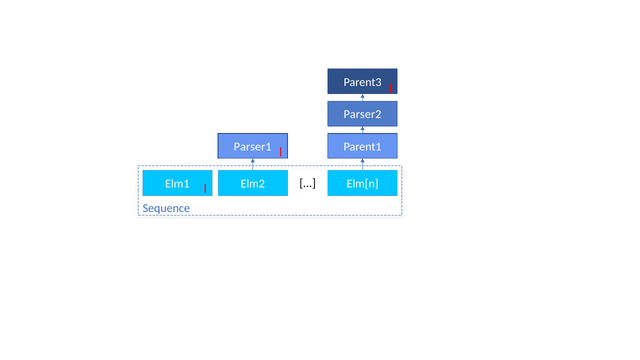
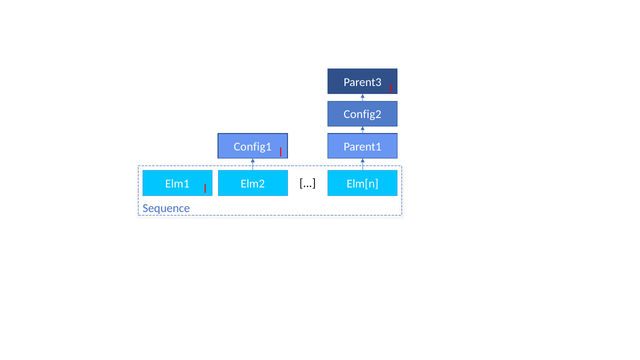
Parser2: Parser2 -> Config2
Parser1: Parser1 -> Config1
